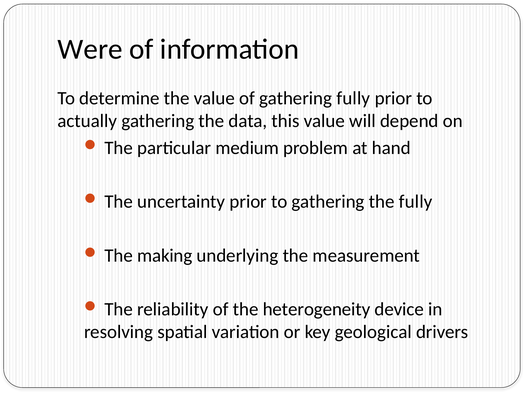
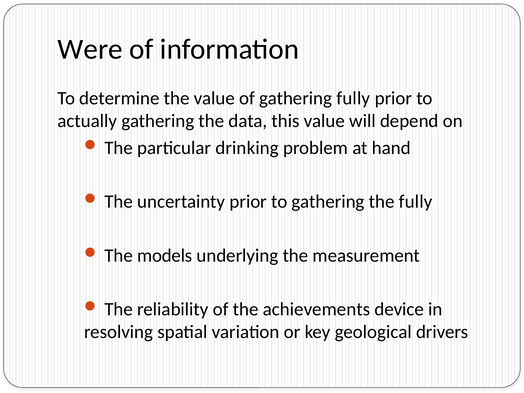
medium: medium -> drinking
making: making -> models
heterogeneity: heterogeneity -> achievements
